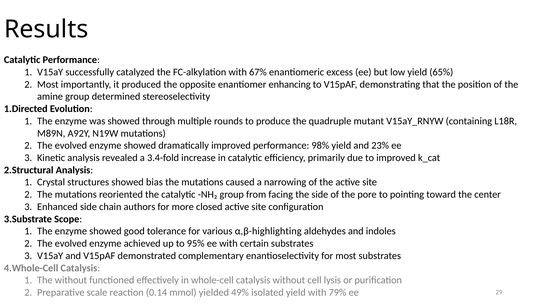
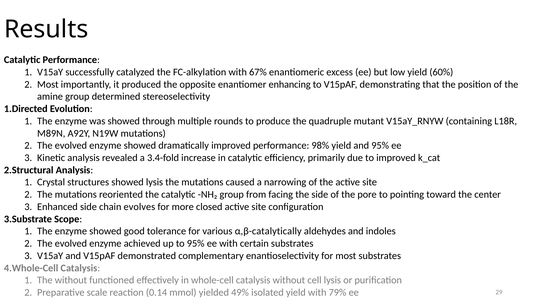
65%: 65% -> 60%
and 23%: 23% -> 95%
showed bias: bias -> lysis
authors: authors -> evolves
α,β-highlighting: α,β-highlighting -> α,β-catalytically
